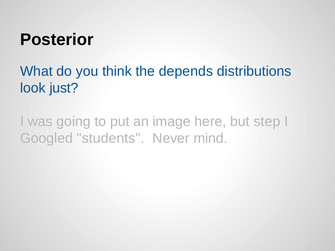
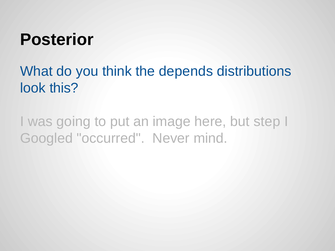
just: just -> this
students: students -> occurred
